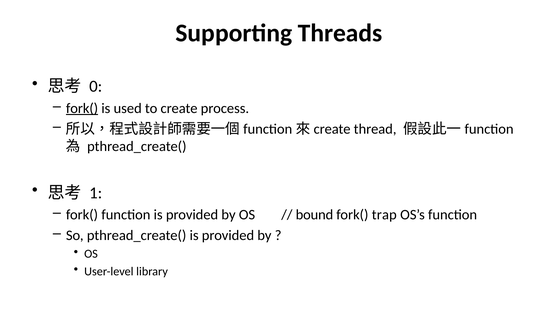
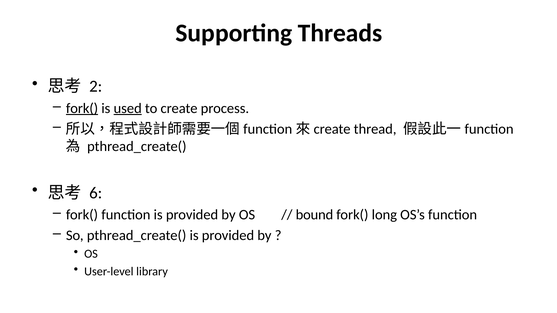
0: 0 -> 2
used underline: none -> present
1: 1 -> 6
trap: trap -> long
